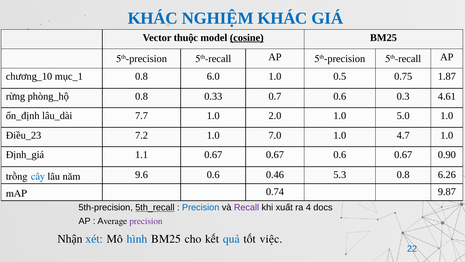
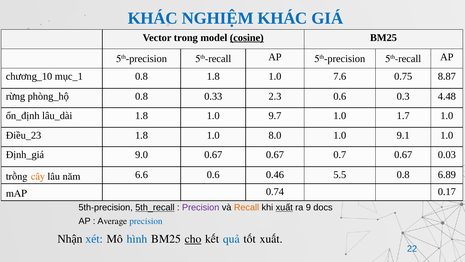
thuộc: thuộc -> trong
0.8 6.0: 6.0 -> 1.8
0.5: 0.5 -> 7.6
1.87: 1.87 -> 8.87
0.7: 0.7 -> 2.3
4.61: 4.61 -> 4.48
7.7 at (142, 116): 7.7 -> 1.8
2.0: 2.0 -> 9.7
5.0: 5.0 -> 1.7
7.2 at (142, 135): 7.2 -> 1.8
7.0: 7.0 -> 8.0
4.7: 4.7 -> 9.1
1.1: 1.1 -> 9.0
0.67 0.6: 0.6 -> 0.7
0.90: 0.90 -> 0.03
cây colour: blue -> orange
9.6: 9.6 -> 6.6
5.3: 5.3 -> 5.5
6.26: 6.26 -> 6.89
9.87: 9.87 -> 0.17
Precision at (201, 207) colour: blue -> purple
Recall colour: purple -> orange
xuất at (284, 207) underline: none -> present
4: 4 -> 9
precision at (146, 221) colour: purple -> blue
cho underline: none -> present
tốt việc: việc -> xuất
